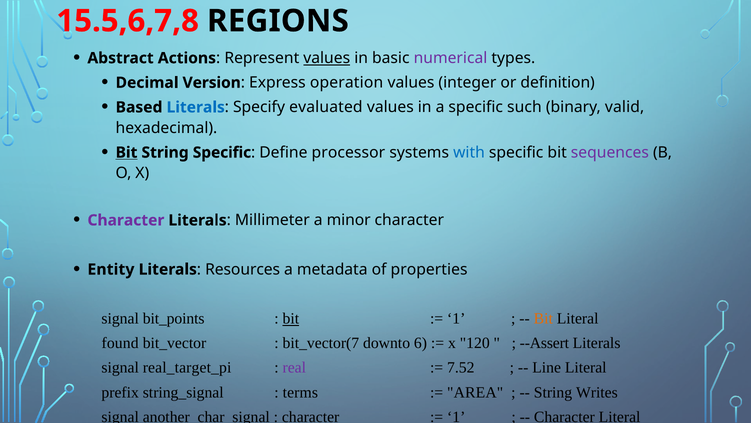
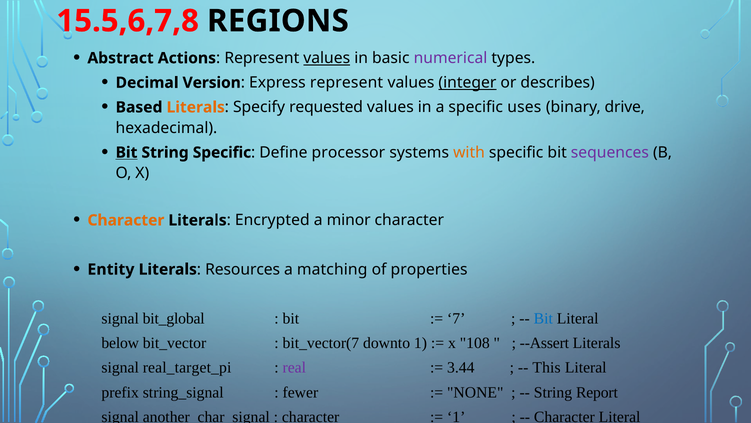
Express operation: operation -> represent
integer underline: none -> present
definition: definition -> describes
Literals at (196, 107) colour: blue -> orange
evaluated: evaluated -> requested
such: such -> uses
valid: valid -> drive
with colour: blue -> orange
Character at (126, 220) colour: purple -> orange
Millimeter: Millimeter -> Encrypted
metadata: metadata -> matching
bit_points: bit_points -> bit_global
bit at (291, 318) underline: present -> none
1 at (456, 318): 1 -> 7
Bit at (543, 318) colour: orange -> blue
found: found -> below
downto 6: 6 -> 1
120: 120 -> 108
7.52: 7.52 -> 3.44
Line: Line -> This
terms: terms -> fewer
AREA: AREA -> NONE
Writes: Writes -> Report
